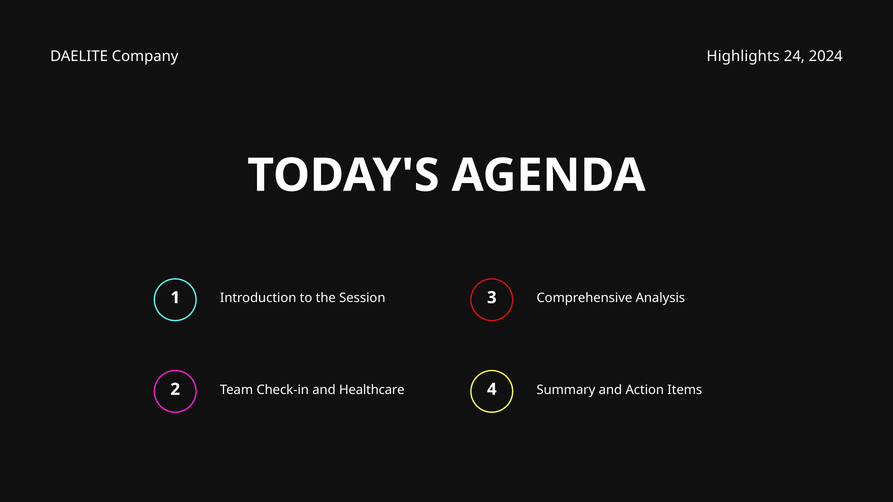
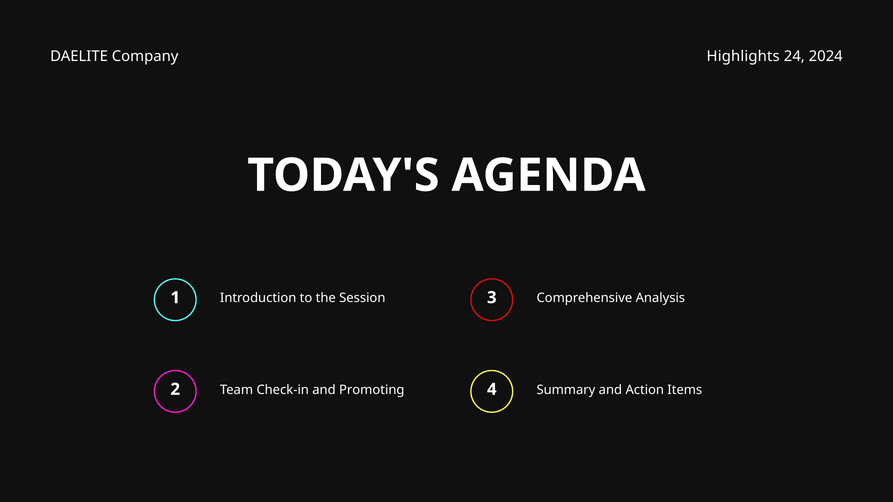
Healthcare: Healthcare -> Promoting
